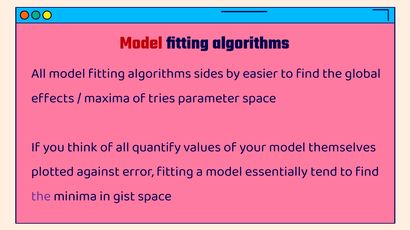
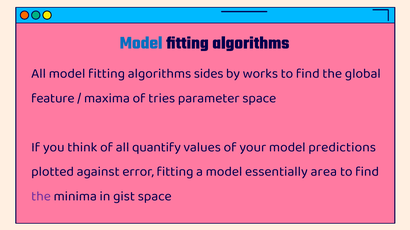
Model at (141, 43) colour: red -> blue
easier: easier -> works
effects: effects -> feature
themselves: themselves -> predictions
tend: tend -> area
